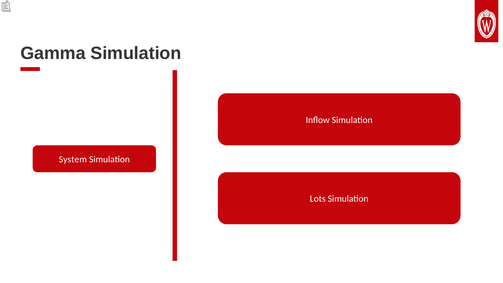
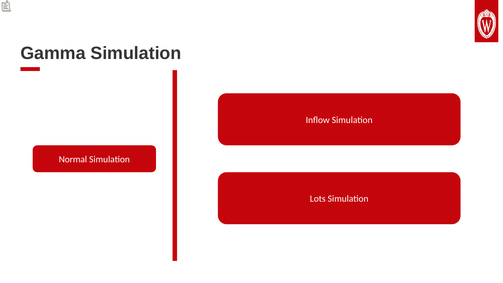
System: System -> Normal
